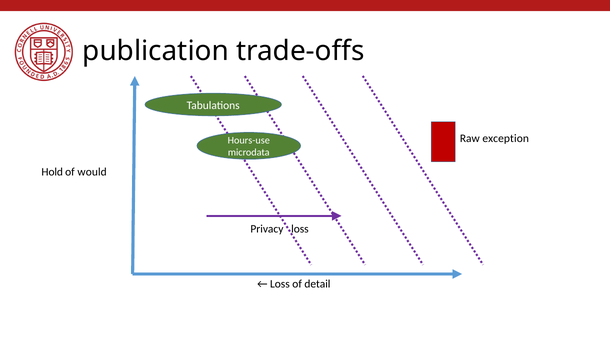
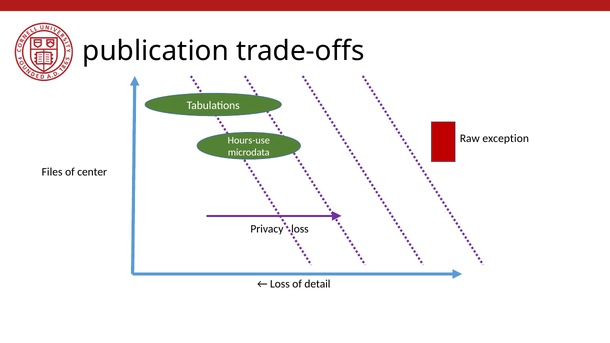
Hold: Hold -> Files
would: would -> center
